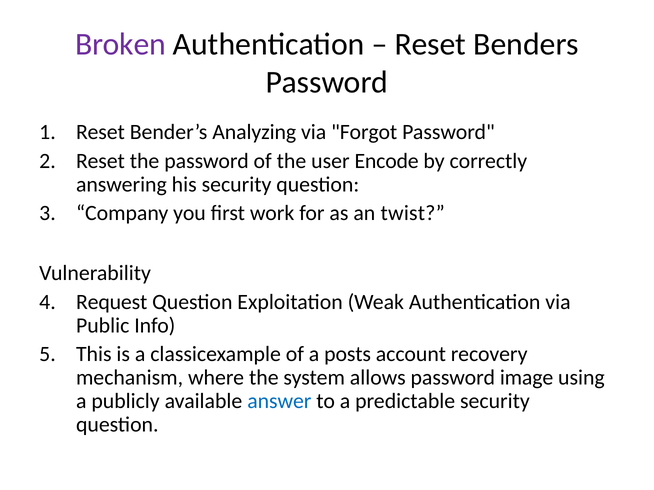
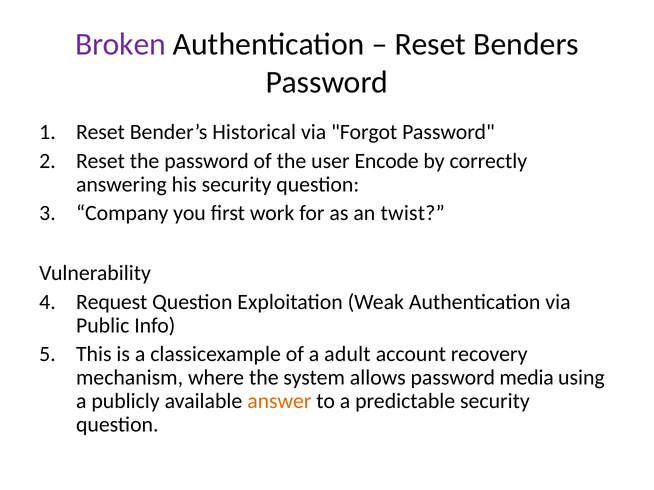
Analyzing: Analyzing -> Historical
posts: posts -> adult
image: image -> media
answer colour: blue -> orange
